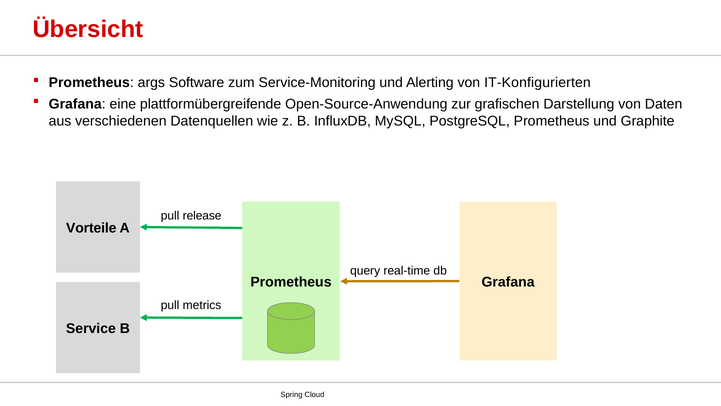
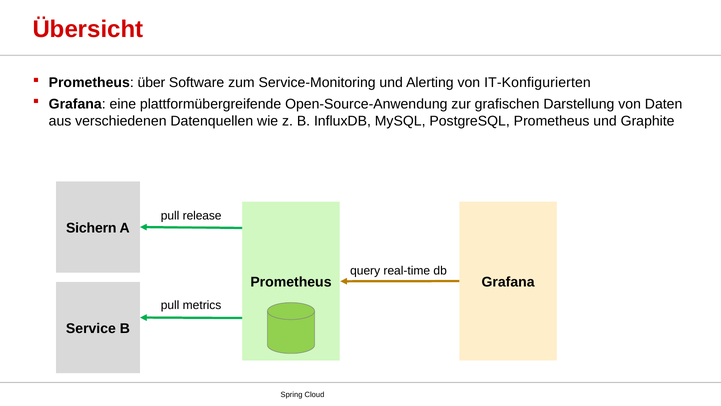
args: args -> über
Vorteile: Vorteile -> Sichern
